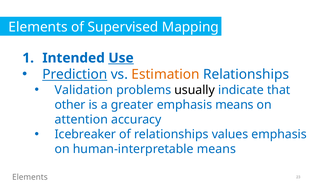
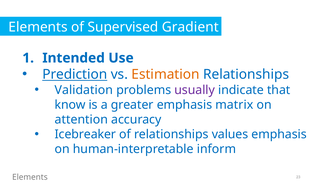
Mapping: Mapping -> Gradient
Use underline: present -> none
usually colour: black -> purple
other: other -> know
emphasis means: means -> matrix
human-interpretable means: means -> inform
